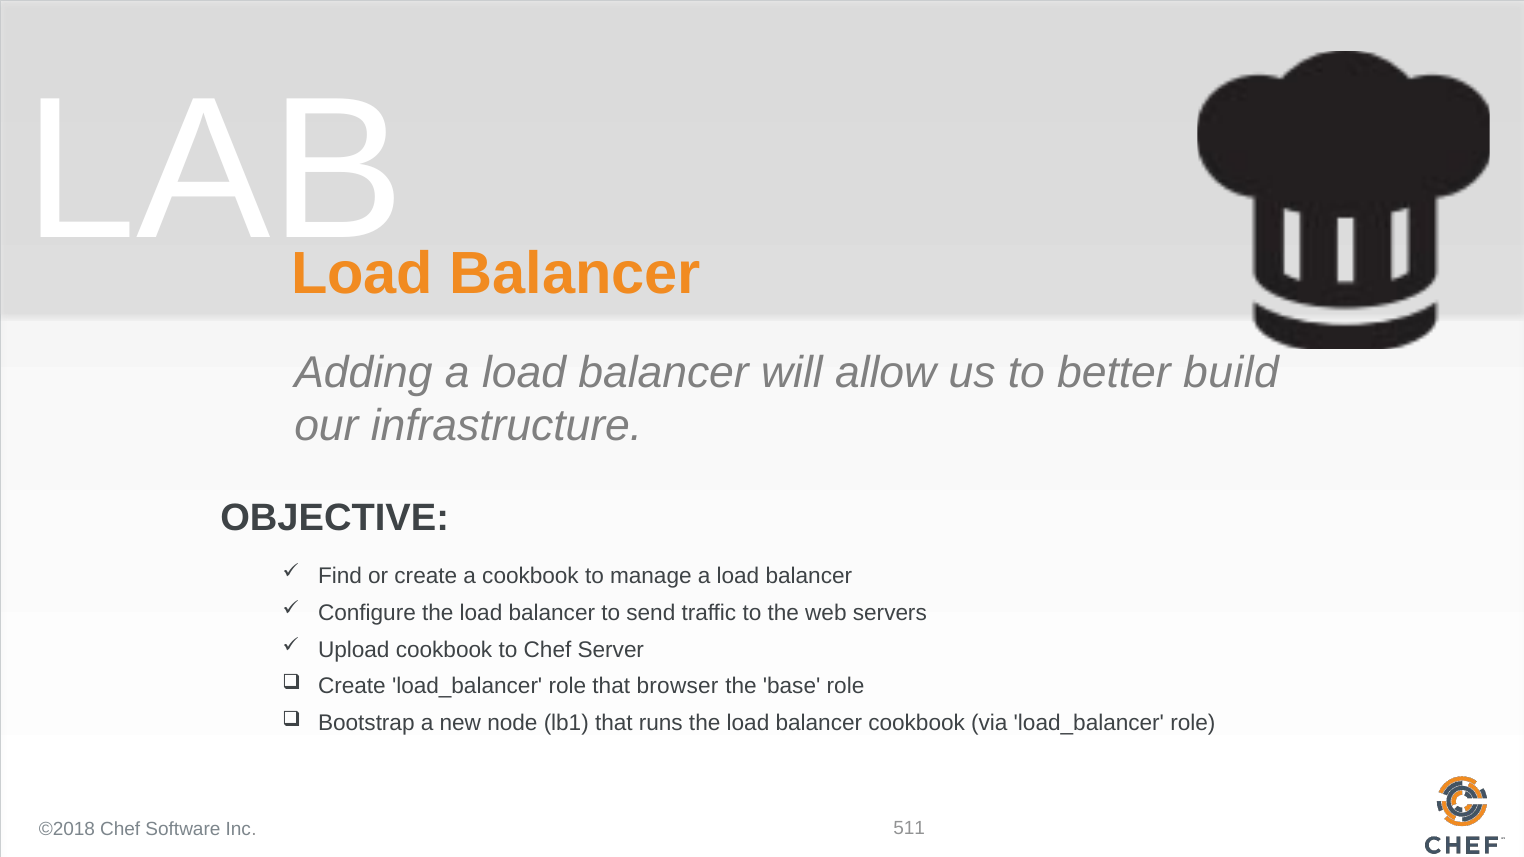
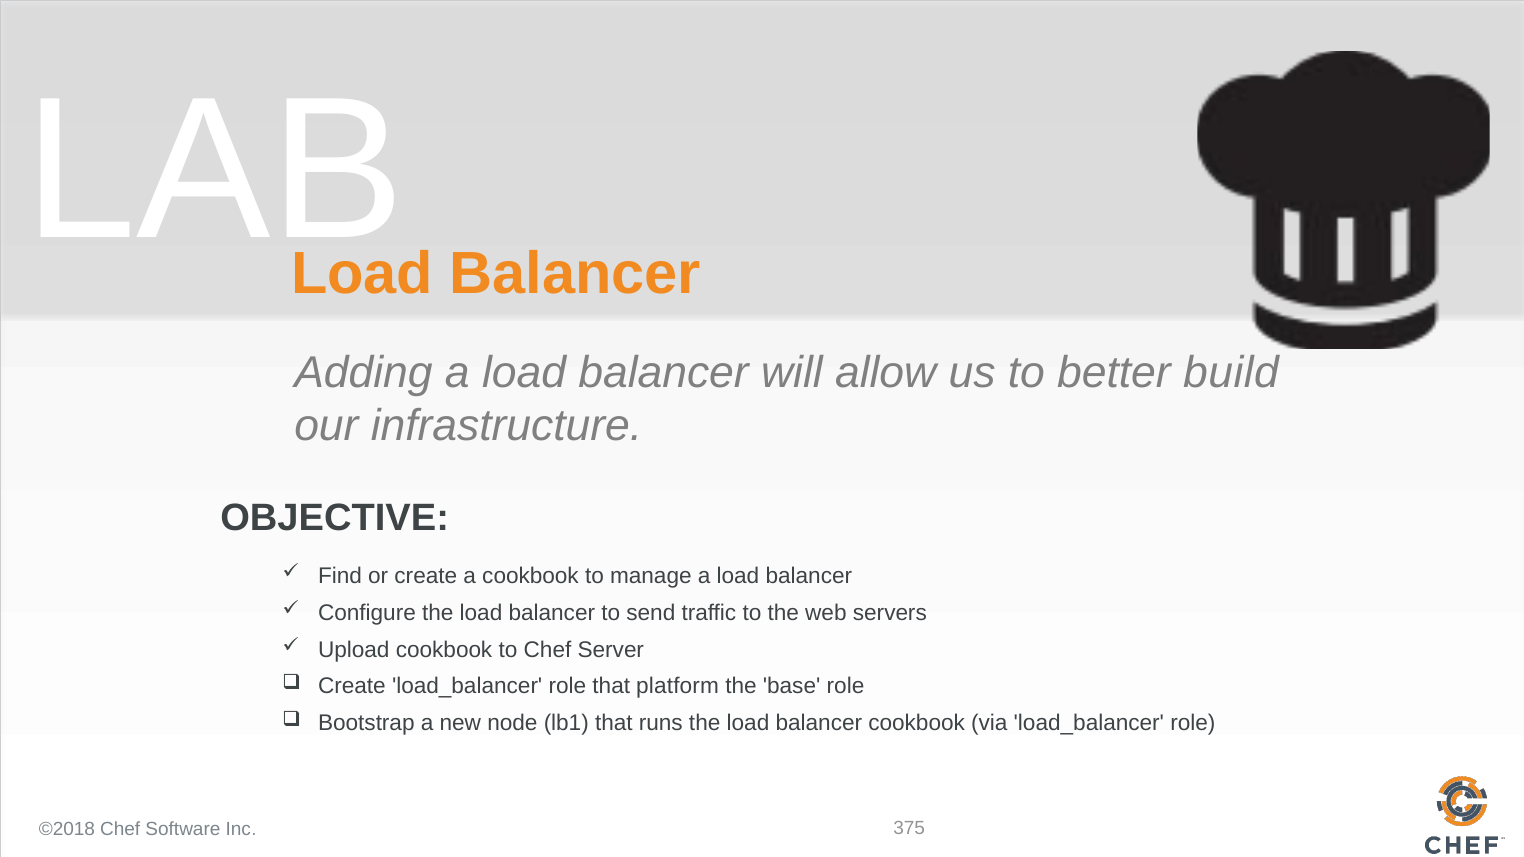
browser: browser -> platform
511: 511 -> 375
